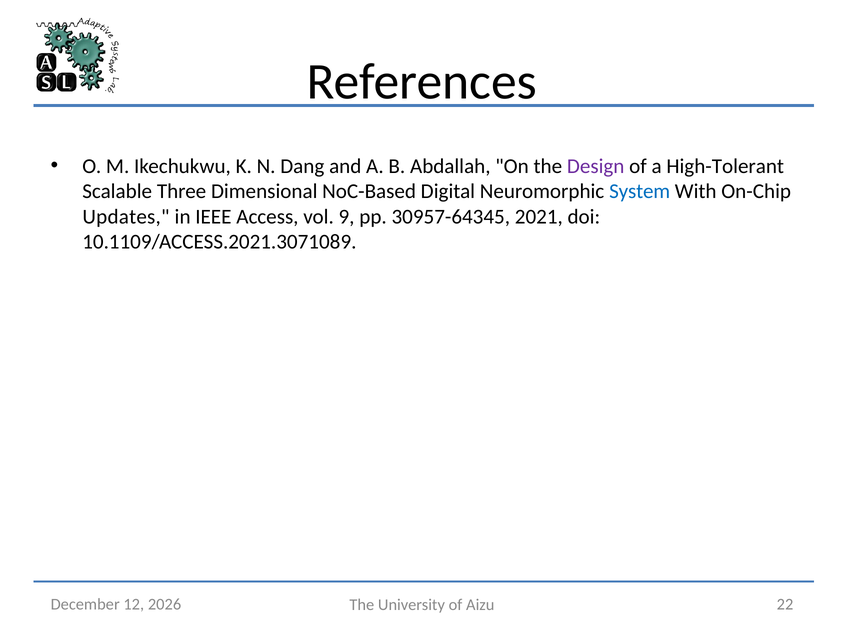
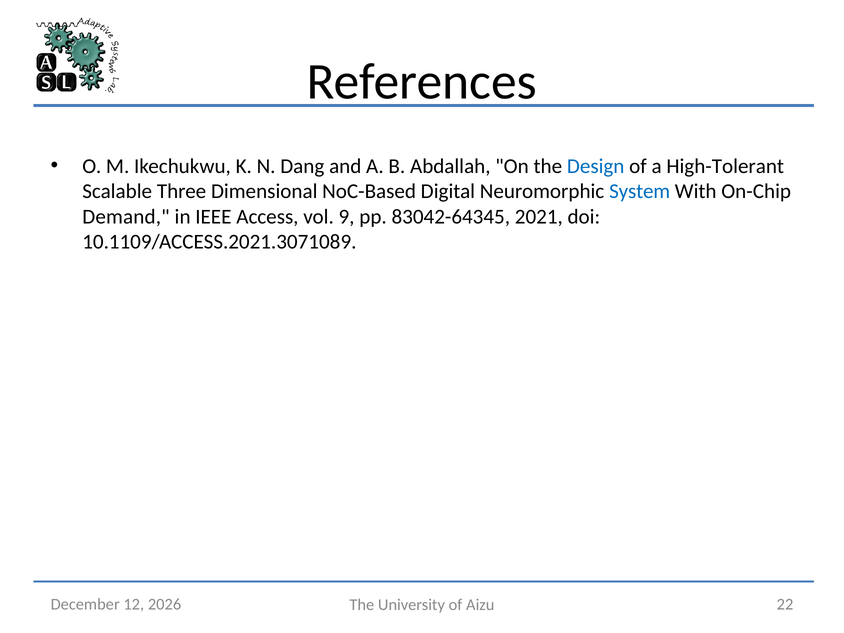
Design colour: purple -> blue
Updates: Updates -> Demand
30957-64345: 30957-64345 -> 83042-64345
